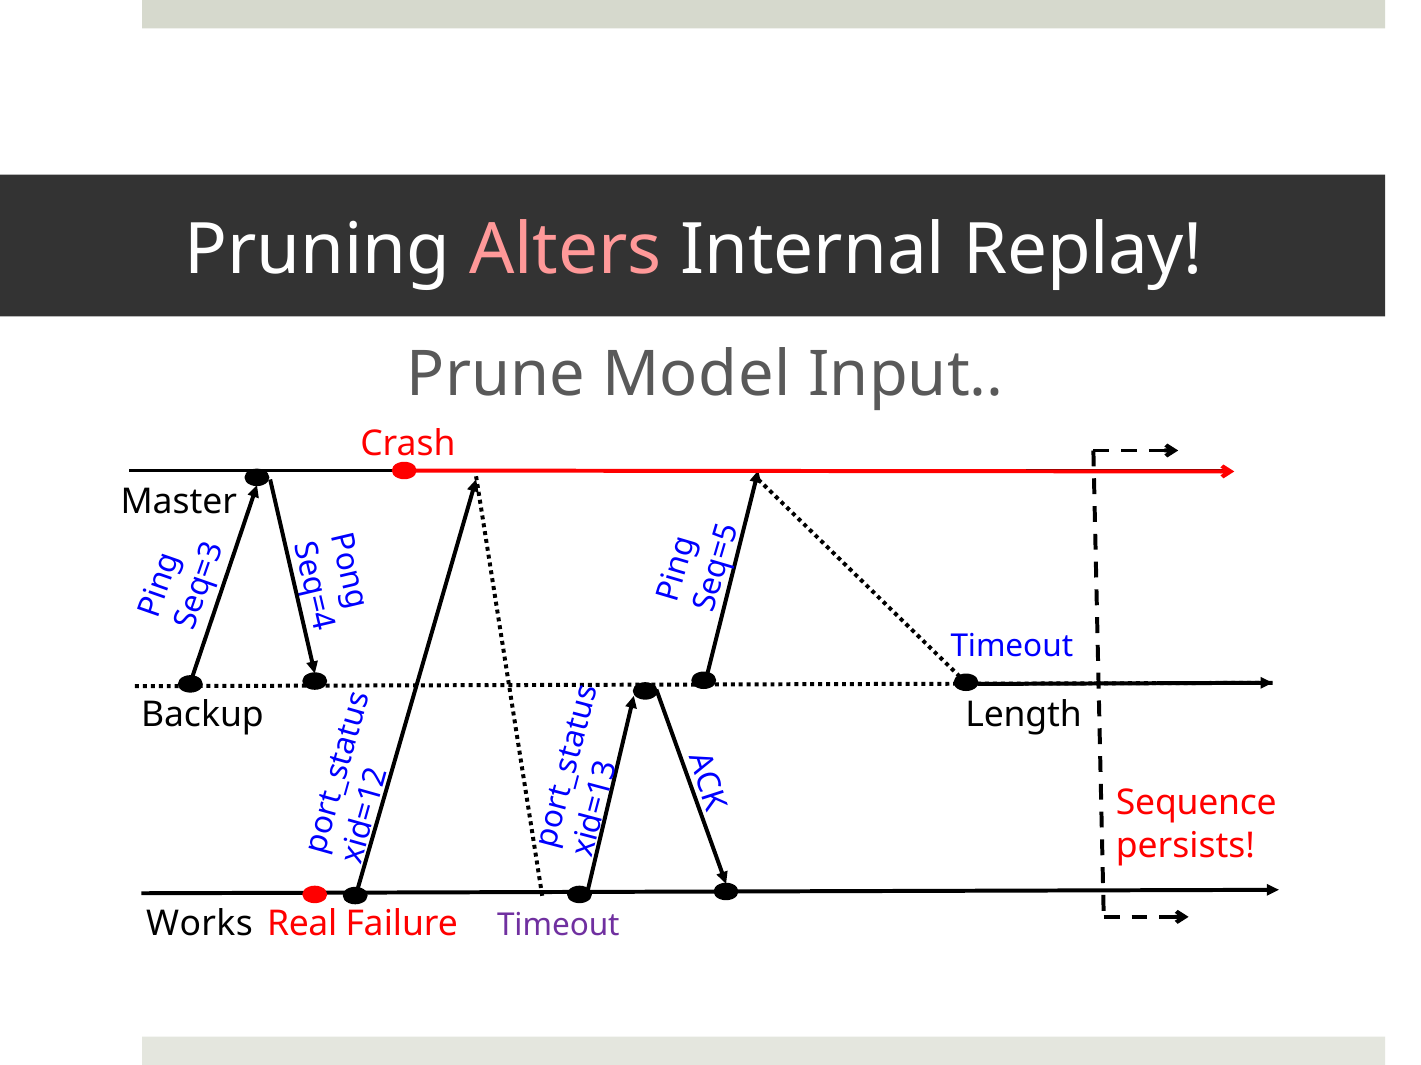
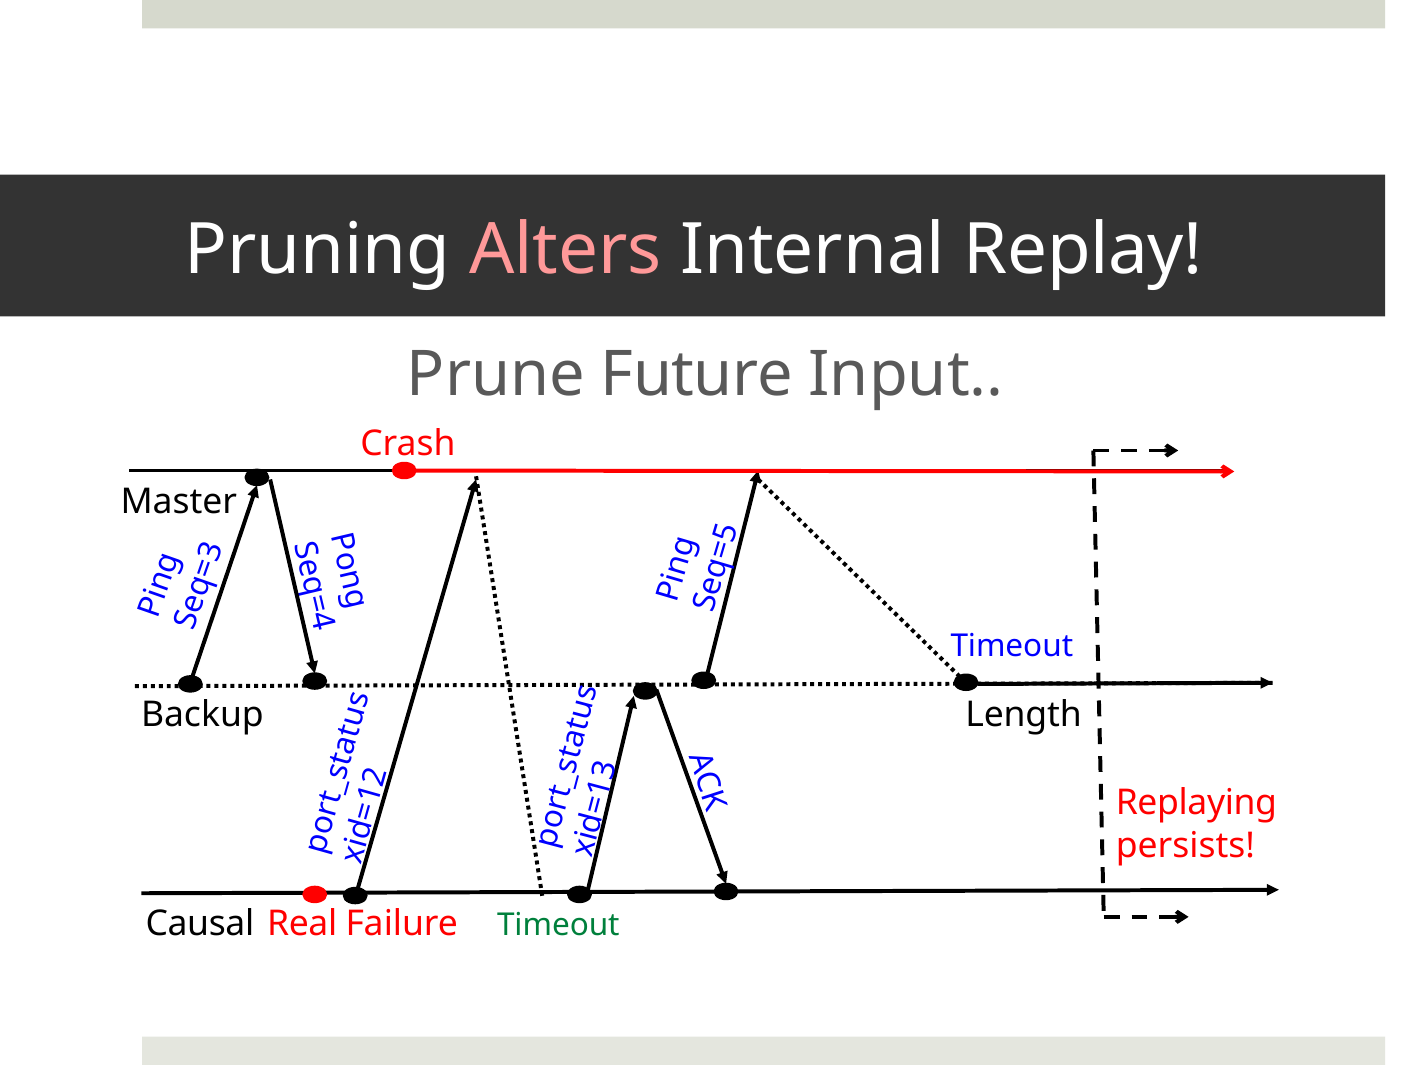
Model: Model -> Future
Sequence: Sequence -> Replaying
Works: Works -> Causal
Timeout at (558, 926) colour: purple -> green
